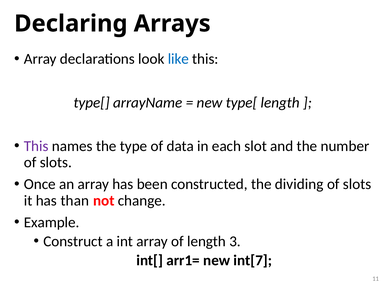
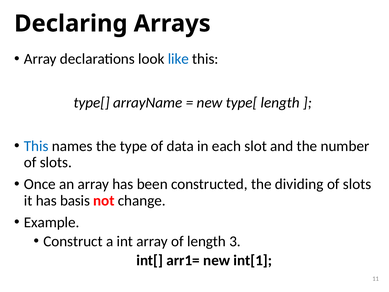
This at (36, 146) colour: purple -> blue
than: than -> basis
int[7: int[7 -> int[1
